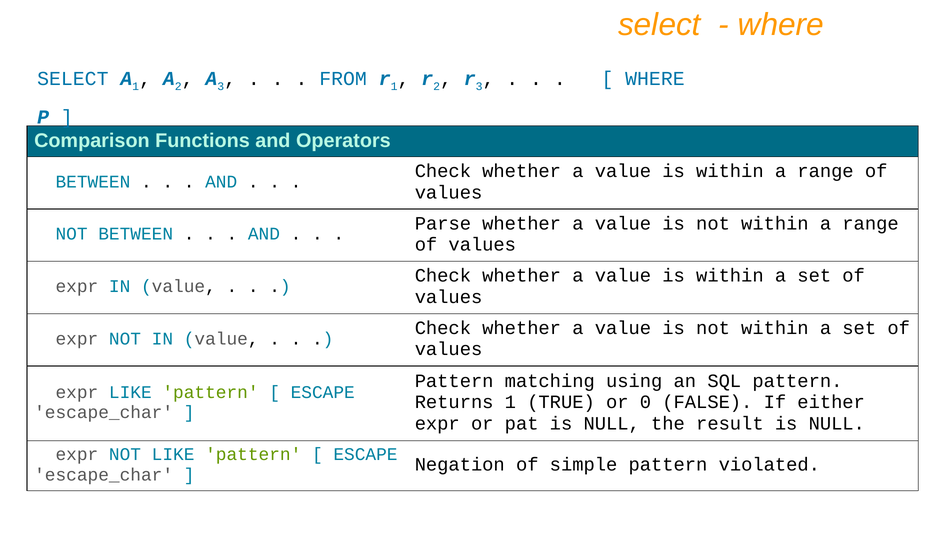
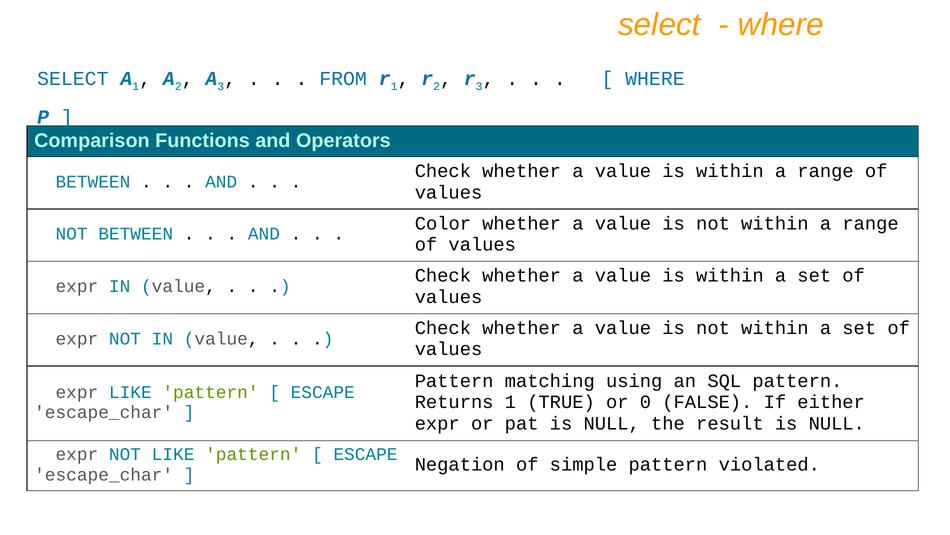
Parse: Parse -> Color
